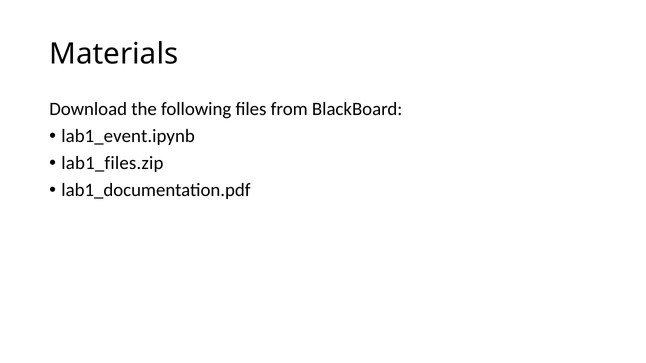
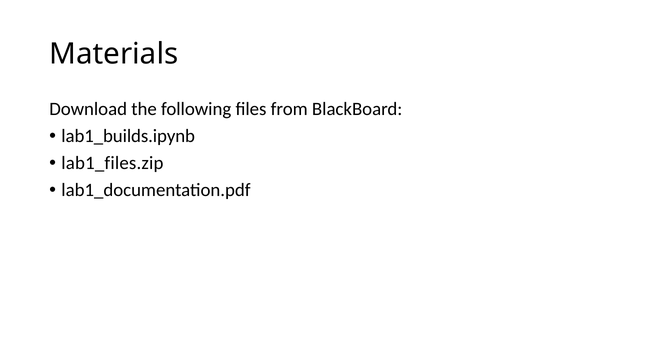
lab1_event.ipynb: lab1_event.ipynb -> lab1_builds.ipynb
